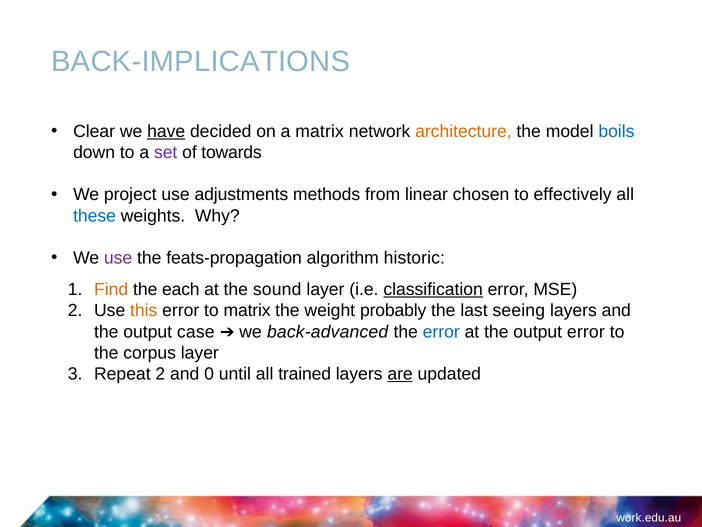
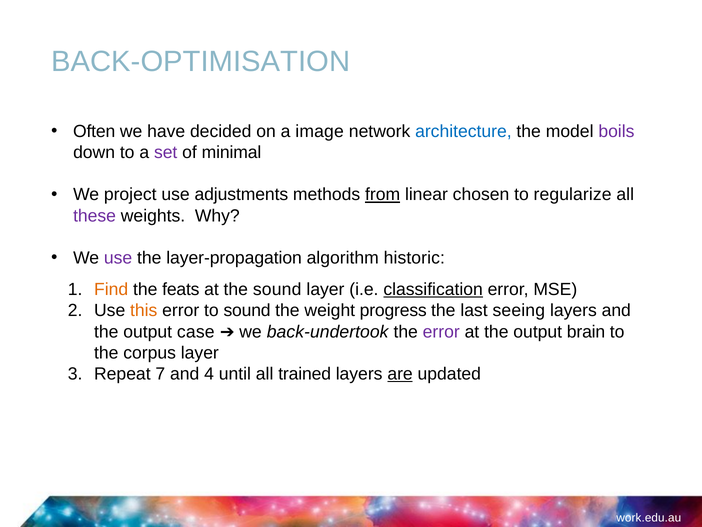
BACK-IMPLICATIONS: BACK-IMPLICATIONS -> BACK-OPTIMISATION
Clear: Clear -> Often
have underline: present -> none
a matrix: matrix -> image
architecture colour: orange -> blue
boils colour: blue -> purple
towards: towards -> minimal
from underline: none -> present
effectively: effectively -> regularize
these colour: blue -> purple
feats-propagation: feats-propagation -> layer-propagation
each: each -> feats
to matrix: matrix -> sound
probably: probably -> progress
back-advanced: back-advanced -> back-undertook
error at (441, 331) colour: blue -> purple
output error: error -> brain
Repeat 2: 2 -> 7
0: 0 -> 4
